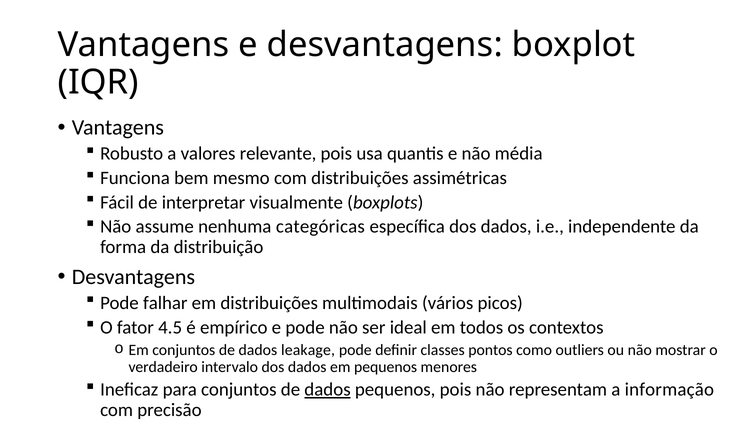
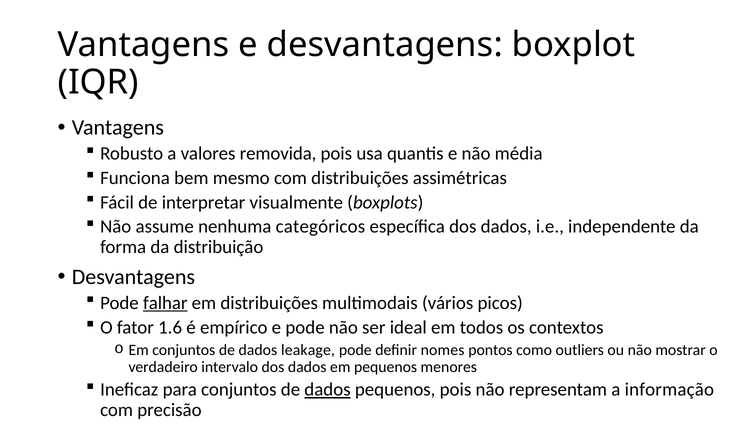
relevante: relevante -> removida
categóricas: categóricas -> categóricos
falhar underline: none -> present
4.5: 4.5 -> 1.6
classes: classes -> nomes
